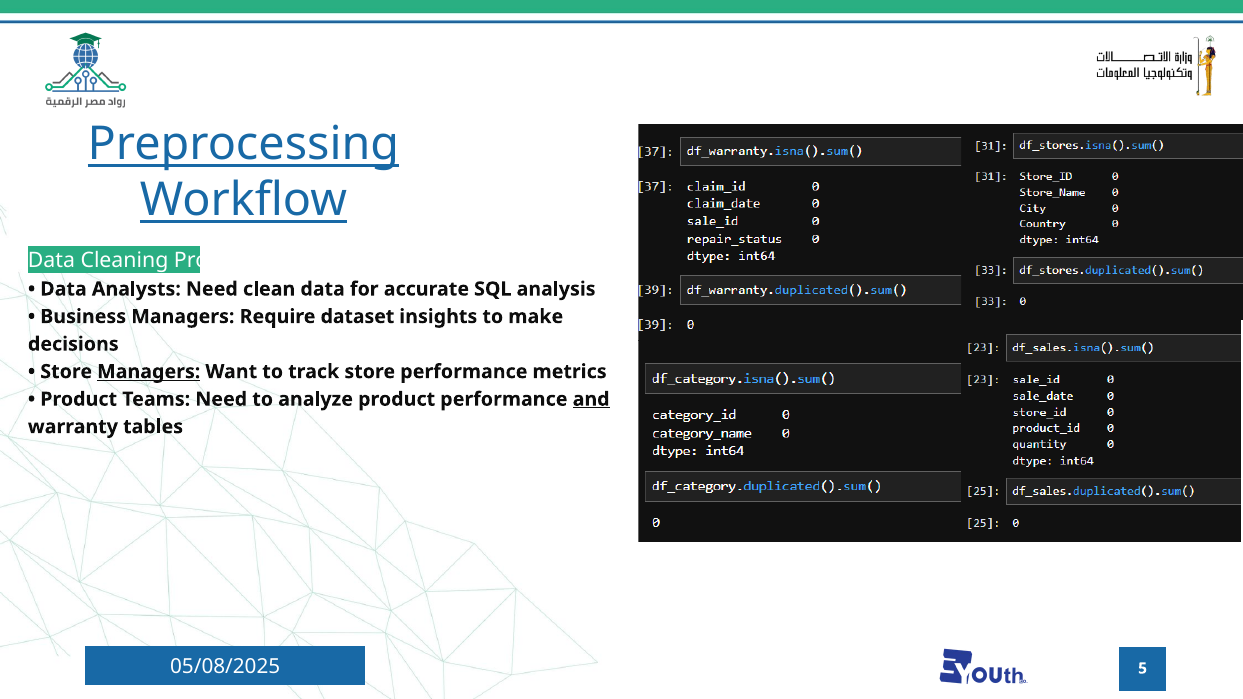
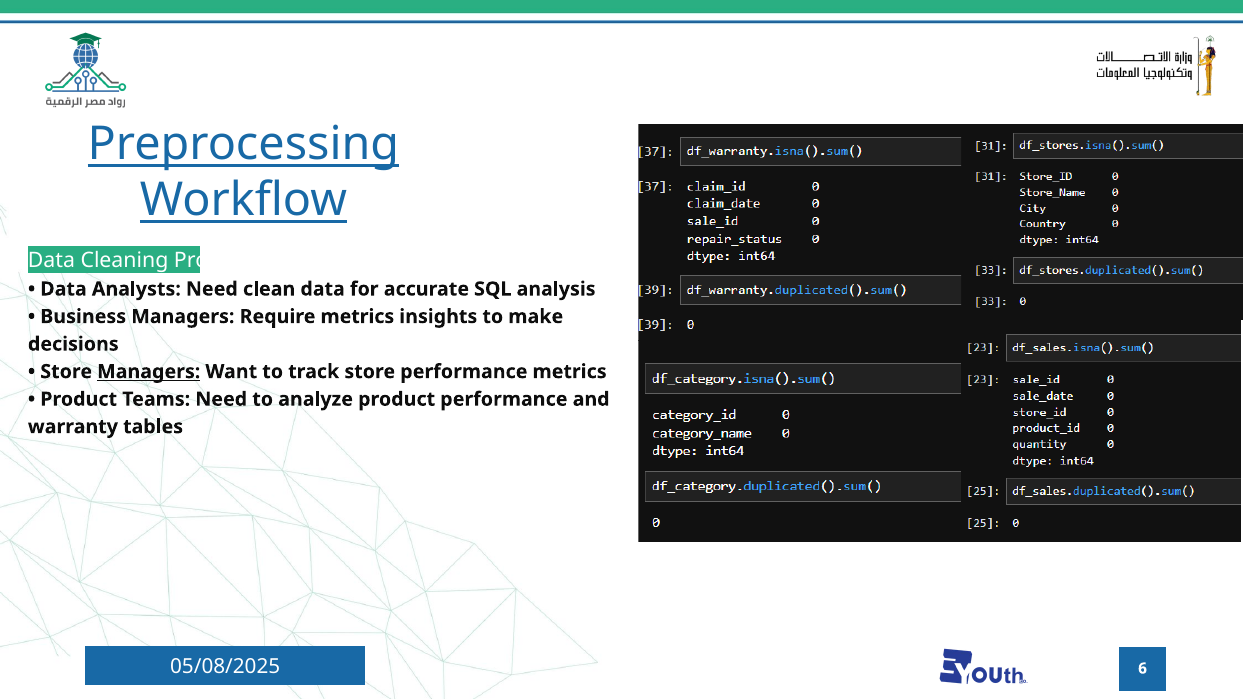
Require dataset: dataset -> metrics
and underline: present -> none
5: 5 -> 6
